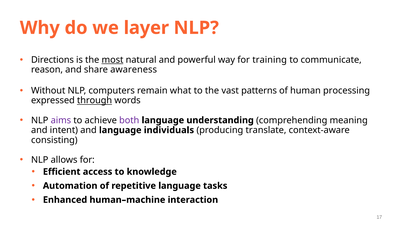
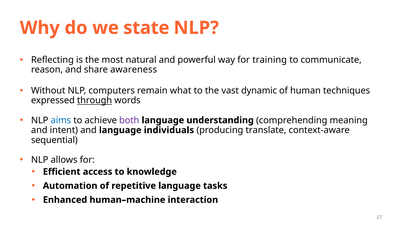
layer: layer -> state
Directions: Directions -> Reflecting
most underline: present -> none
patterns: patterns -> dynamic
processing: processing -> techniques
aims colour: purple -> blue
consisting: consisting -> sequential
